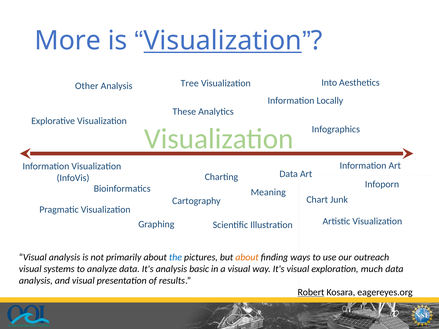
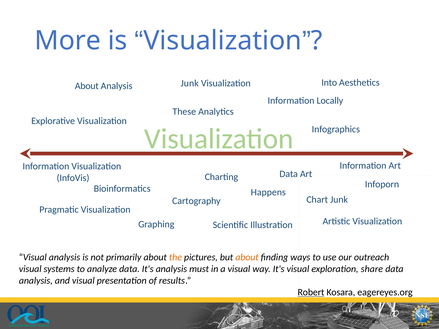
Visualization at (223, 41) underline: present -> none
Tree at (190, 83): Tree -> Junk
Other at (87, 86): Other -> About
Meaning: Meaning -> Happens
the colour: blue -> orange
basic: basic -> must
much: much -> share
